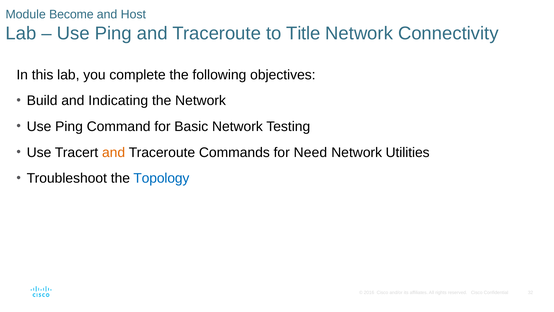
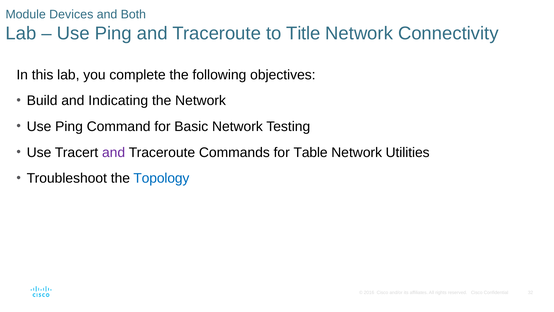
Become: Become -> Devices
Host: Host -> Both
and at (114, 152) colour: orange -> purple
Need: Need -> Table
